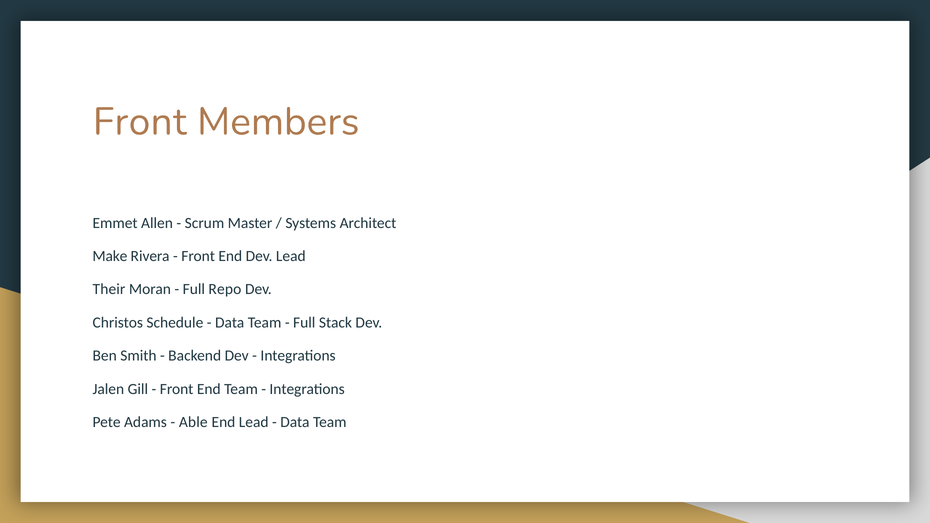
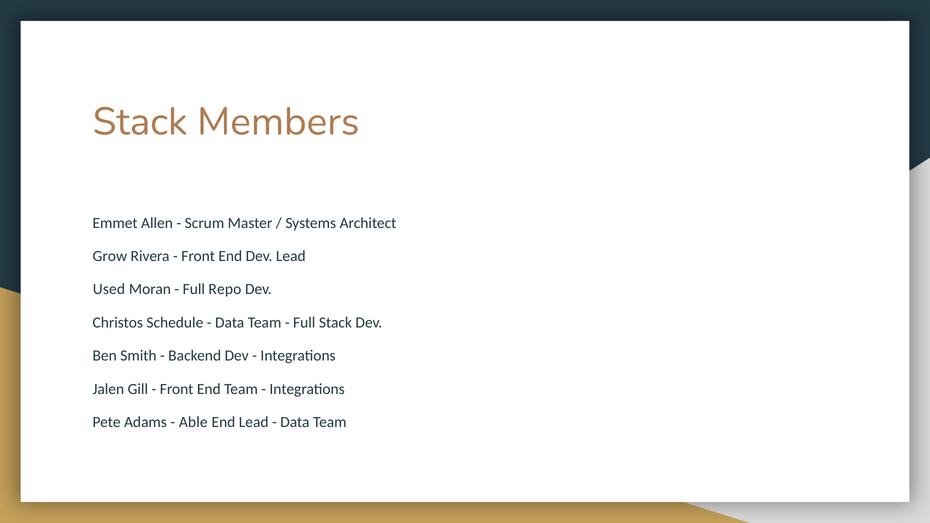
Front at (140, 122): Front -> Stack
Make: Make -> Grow
Their: Their -> Used
